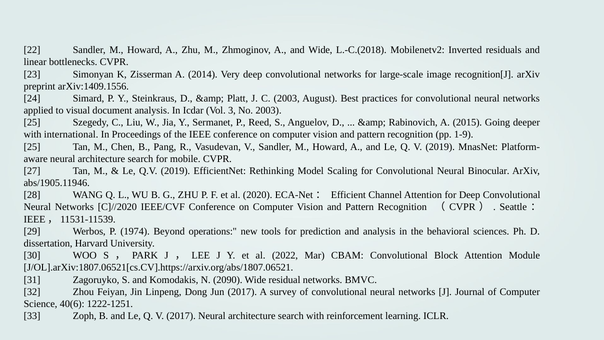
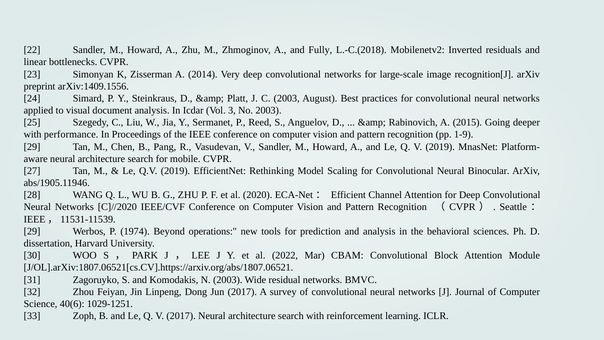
and Wide: Wide -> Fully
international: international -> performance
25 at (32, 147): 25 -> 29
N 2090: 2090 -> 2003
1222-1251: 1222-1251 -> 1029-1251
